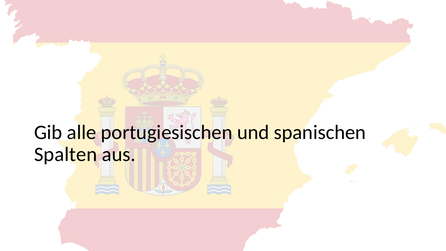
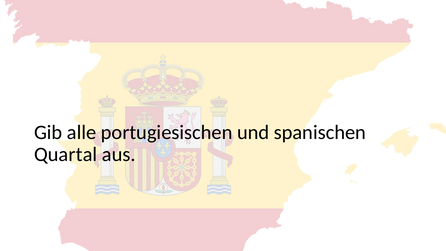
Spalten: Spalten -> Quartal
